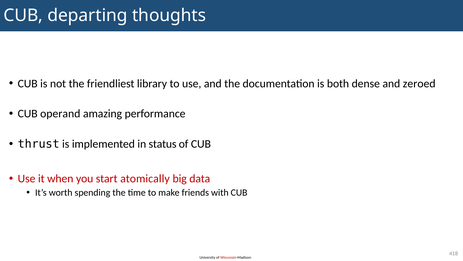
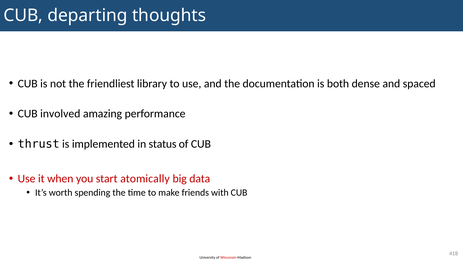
zeroed: zeroed -> spaced
operand: operand -> involved
